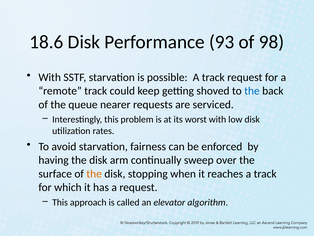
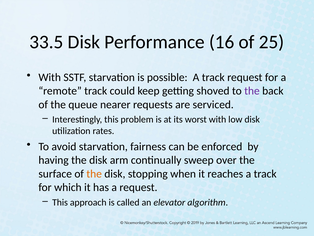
18.6: 18.6 -> 33.5
93: 93 -> 16
98: 98 -> 25
the at (252, 91) colour: blue -> purple
